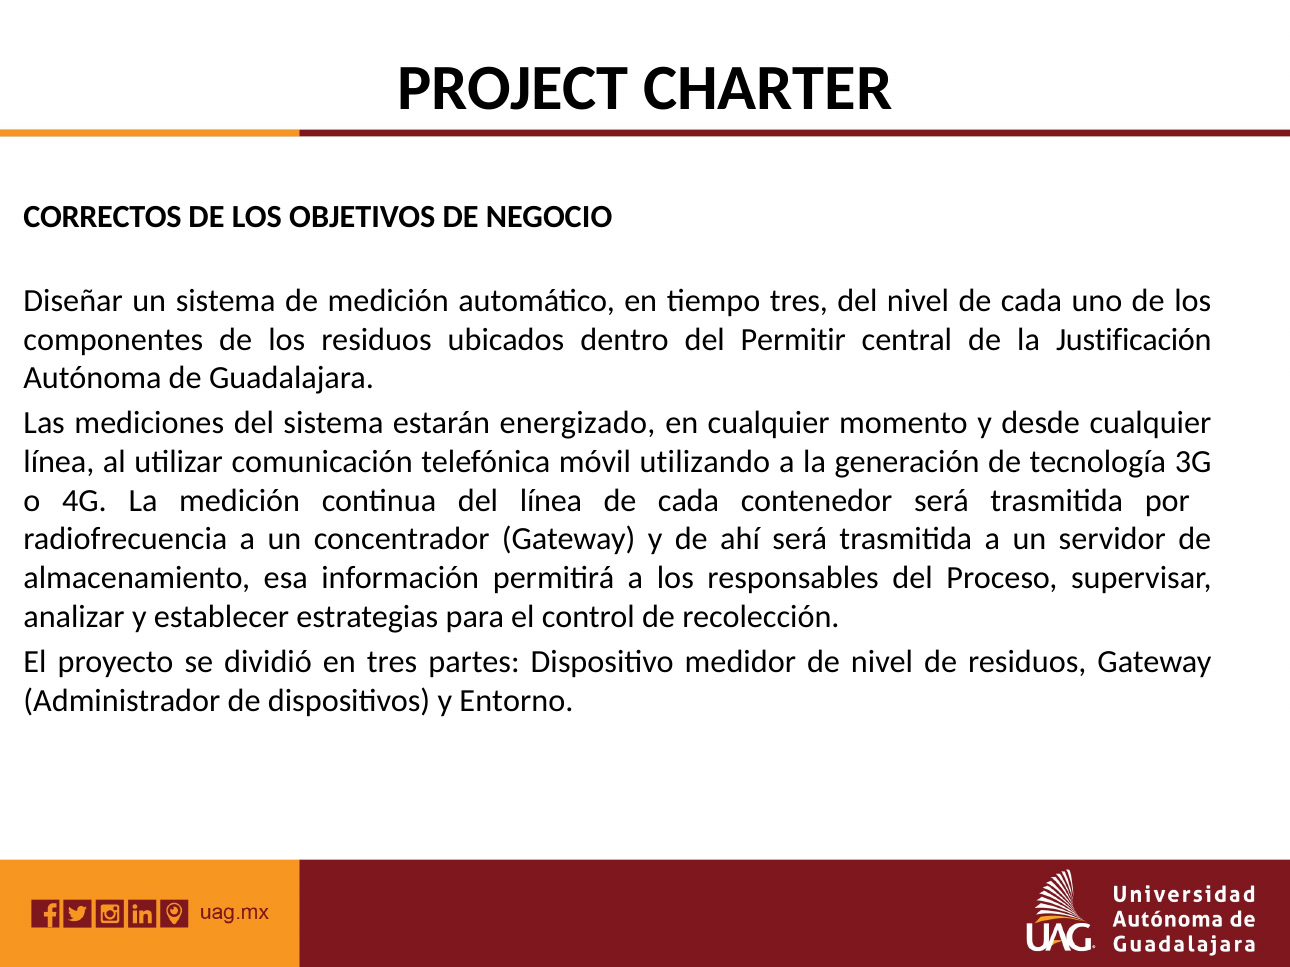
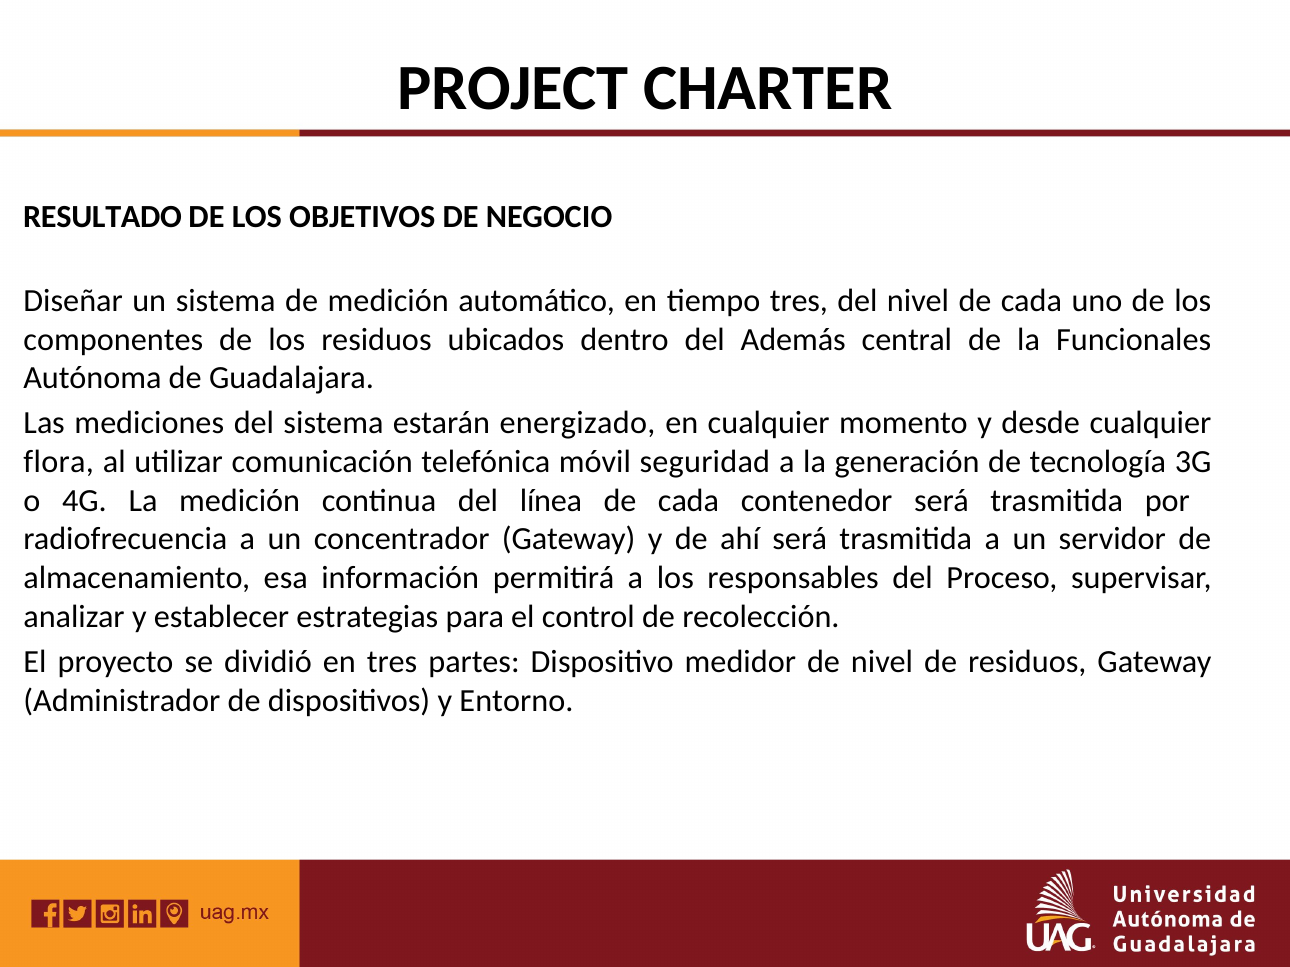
CORRECTOS: CORRECTOS -> RESULTADO
Permitir: Permitir -> Además
Justificación: Justificación -> Funcionales
línea at (59, 462): línea -> flora
utilizando: utilizando -> seguridad
